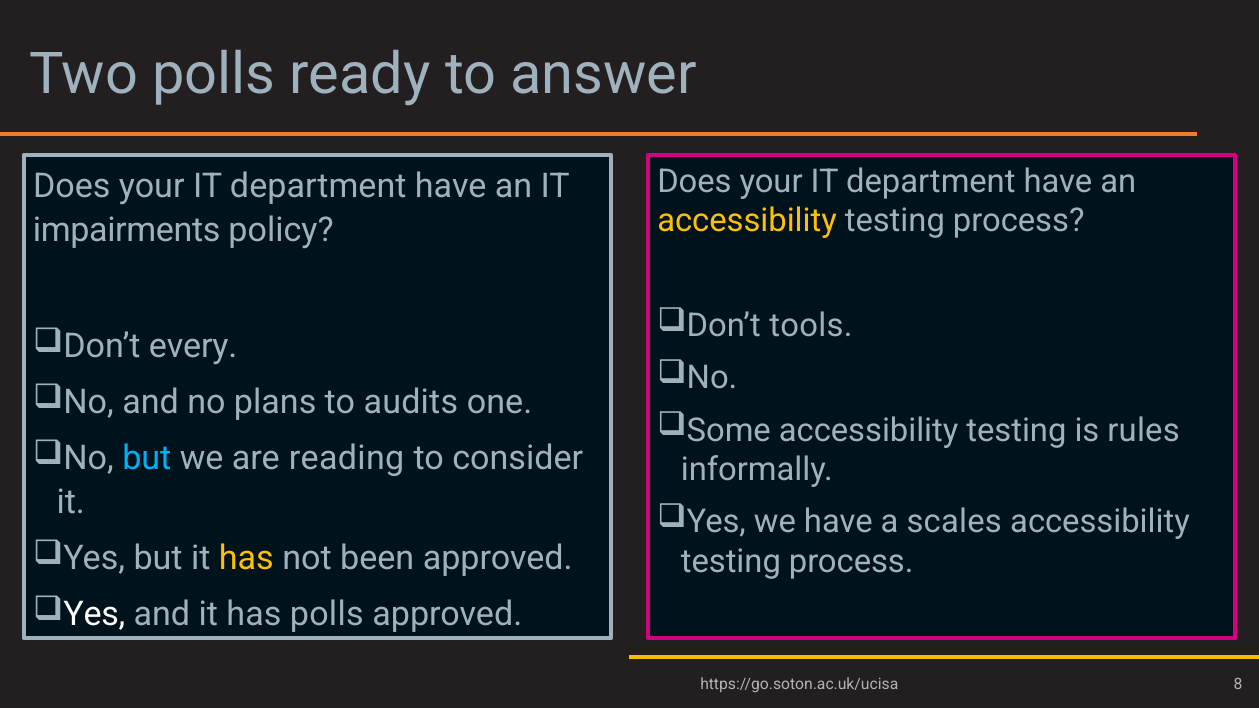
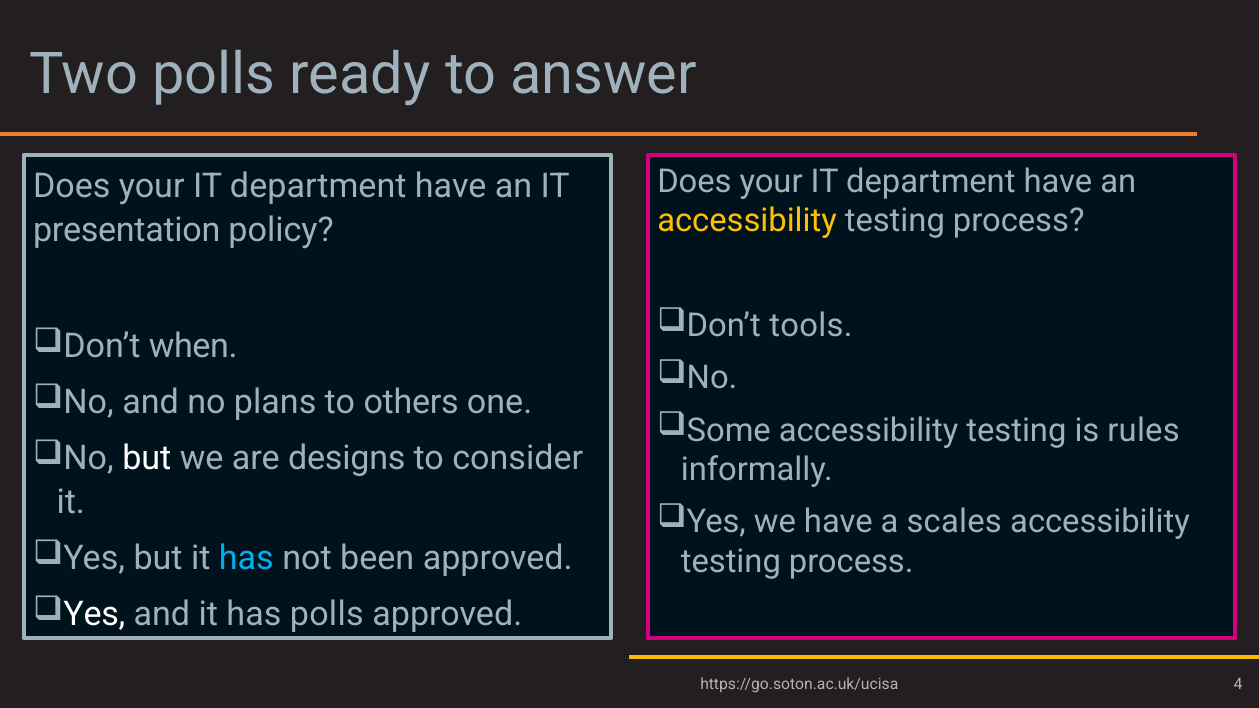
impairments: impairments -> presentation
every: every -> when
audits: audits -> others
but at (147, 459) colour: light blue -> white
reading: reading -> designs
has at (246, 559) colour: yellow -> light blue
8: 8 -> 4
